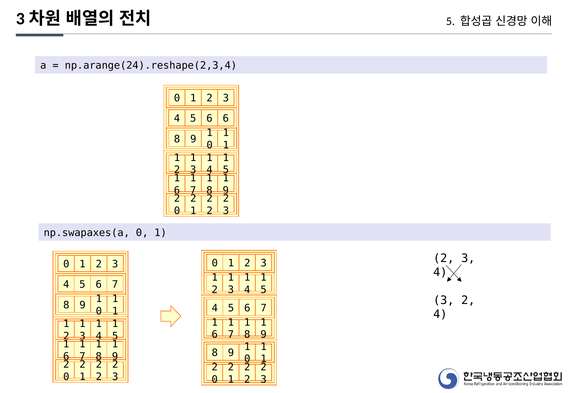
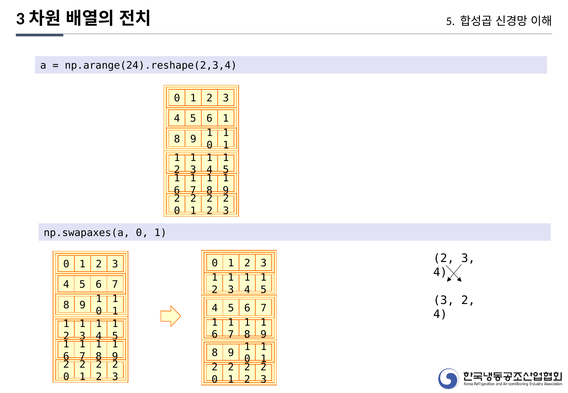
5 6 6: 6 -> 1
